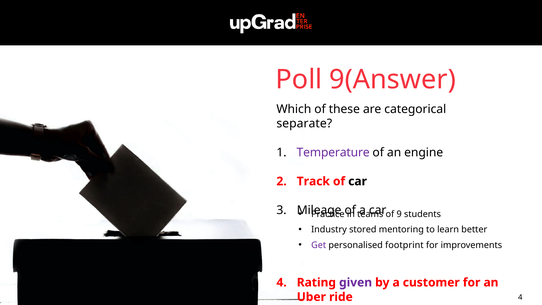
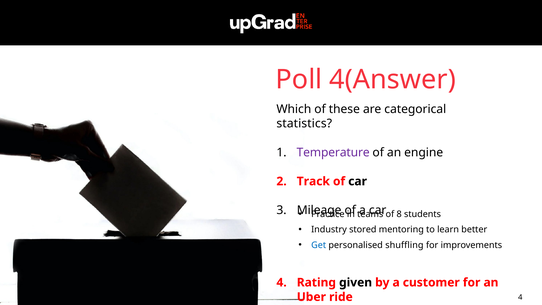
9(Answer: 9(Answer -> 4(Answer
separate: separate -> statistics
9: 9 -> 8
Get colour: purple -> blue
footprint: footprint -> shuffling
given colour: purple -> black
